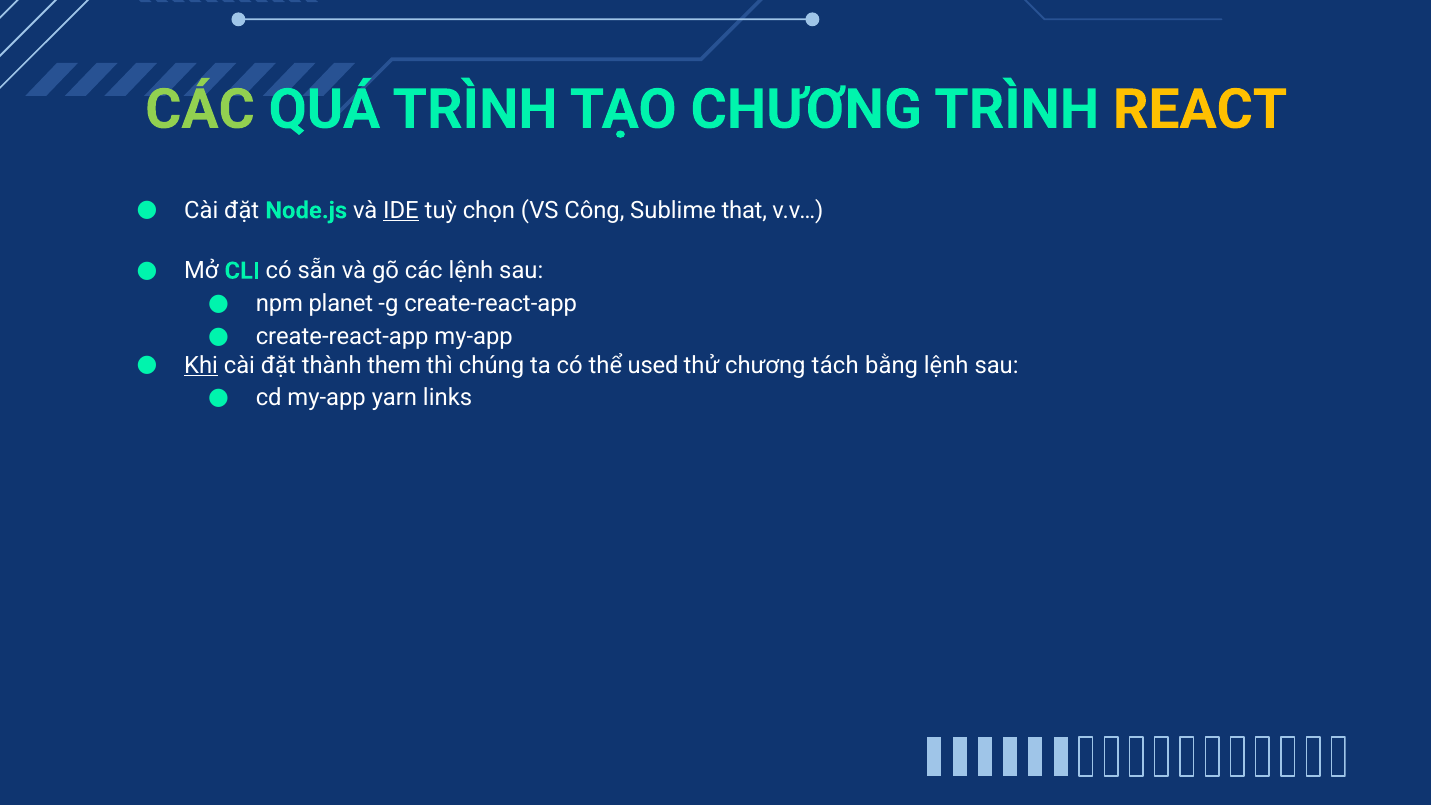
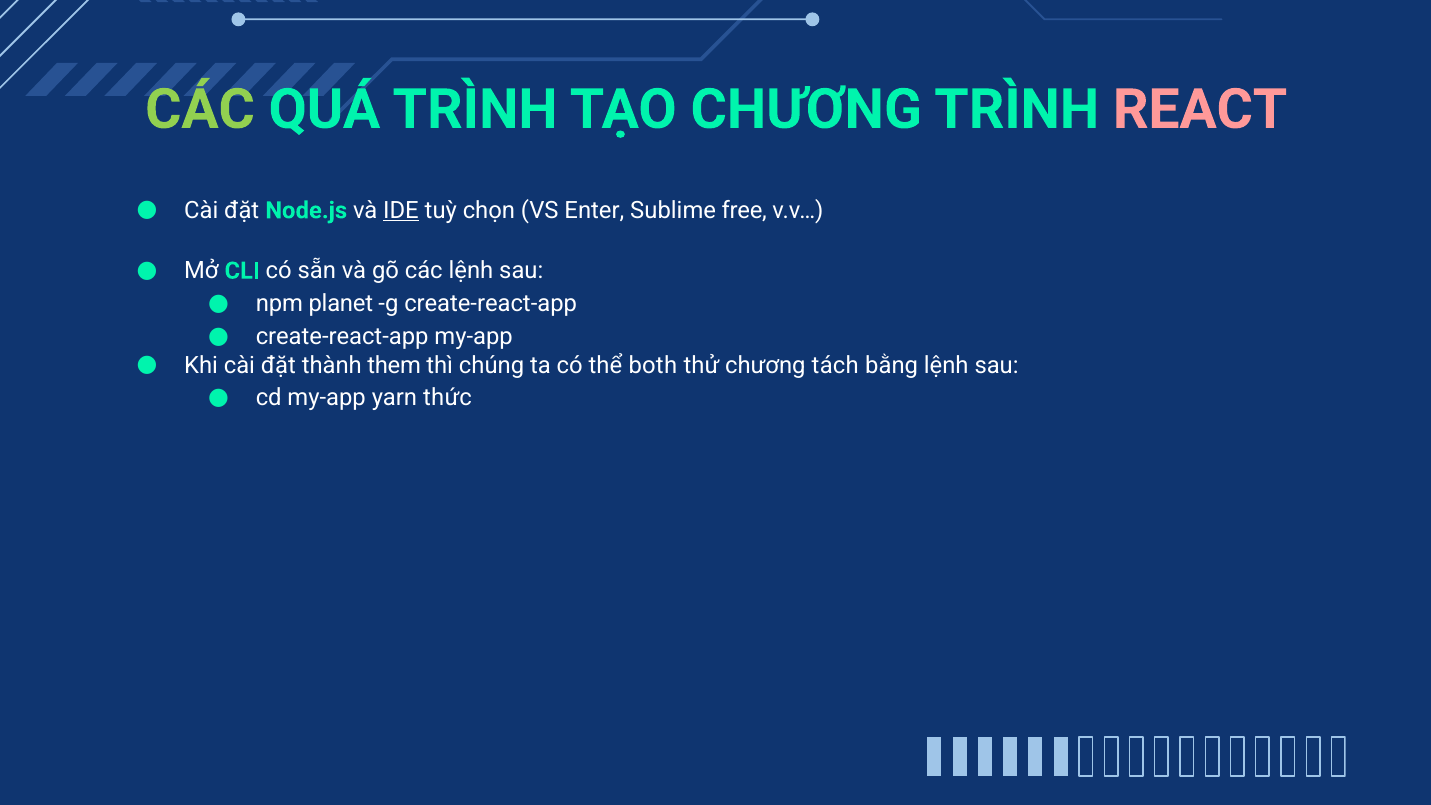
REACT colour: yellow -> pink
Công: Công -> Enter
that: that -> free
Khi underline: present -> none
used: used -> both
links: links -> thức
